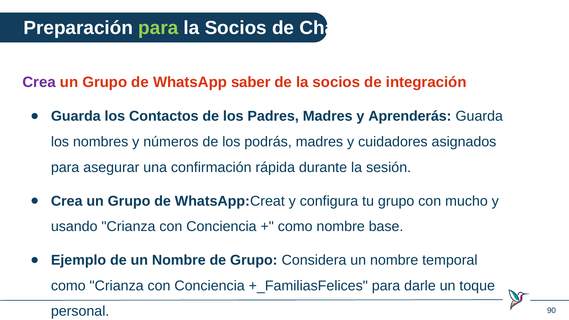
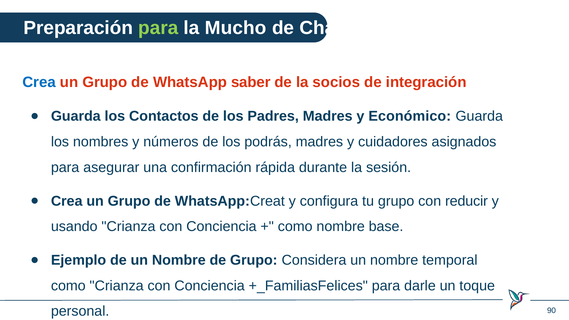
Socios at (236, 28): Socios -> Mucho
Crea at (39, 82) colour: purple -> blue
Aprenderás: Aprenderás -> Económico
mucho: mucho -> reducir
